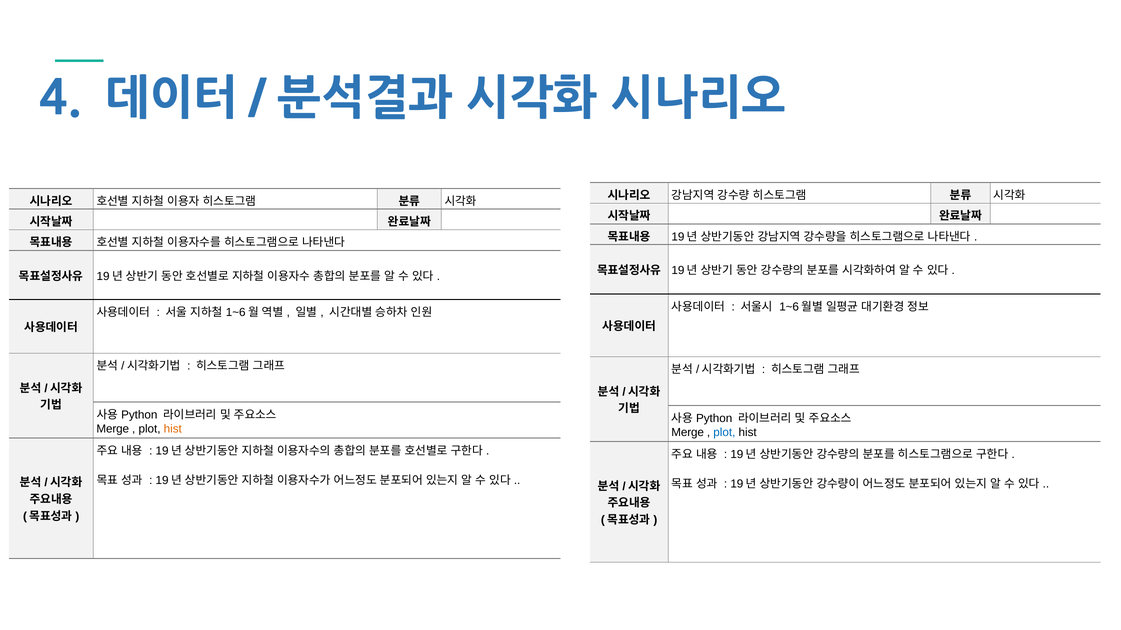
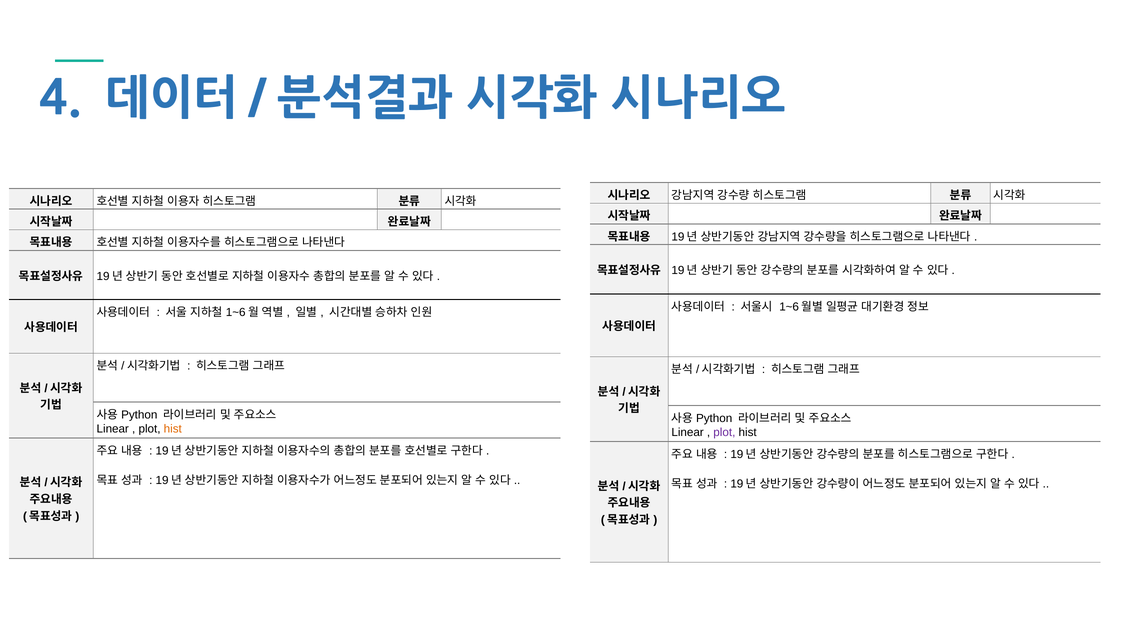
Merge at (113, 429): Merge -> Linear
Merge at (688, 433): Merge -> Linear
plot at (724, 433) colour: blue -> purple
